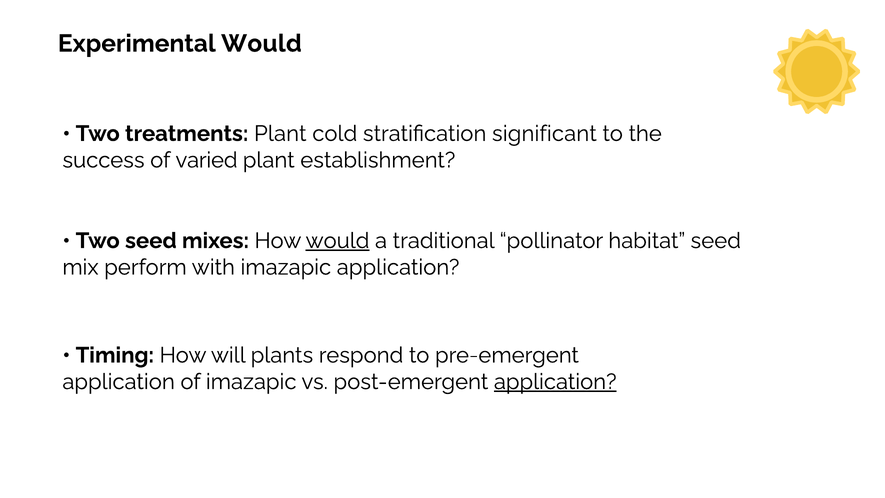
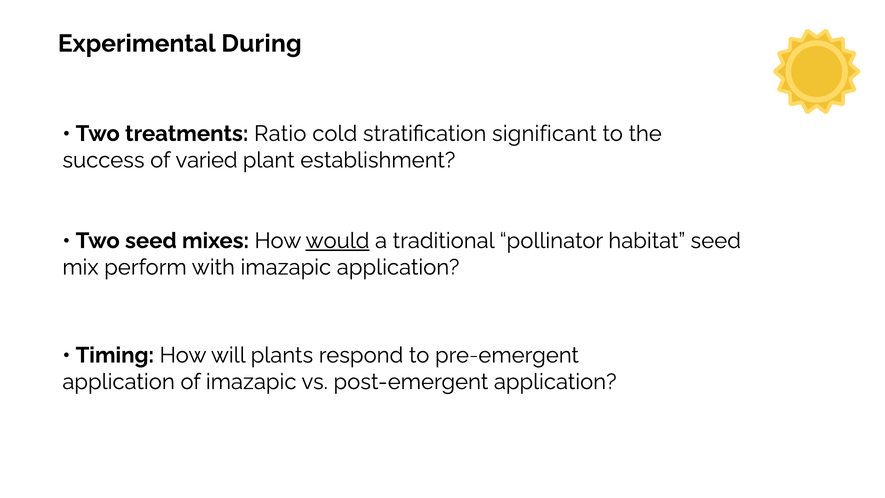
Experimental Would: Would -> During
treatments Plant: Plant -> Ratio
application at (555, 382) underline: present -> none
